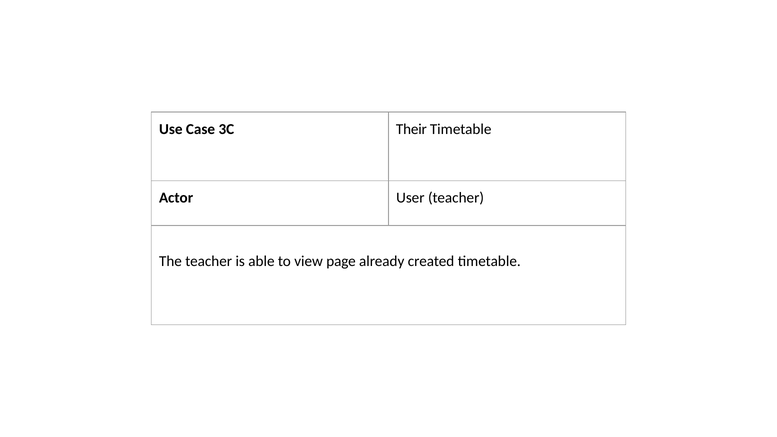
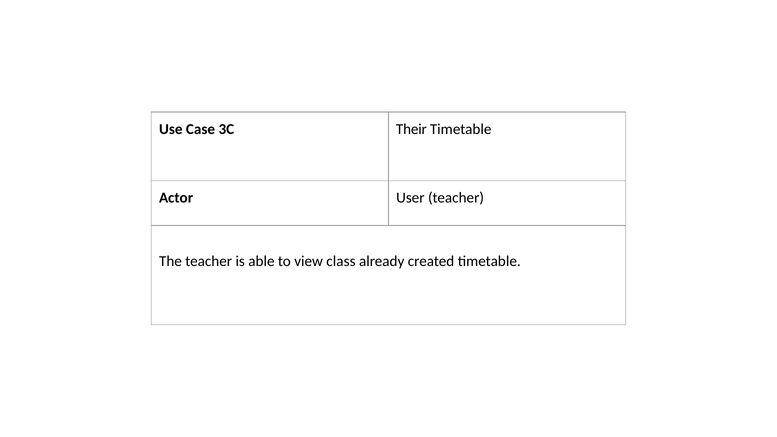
page: page -> class
